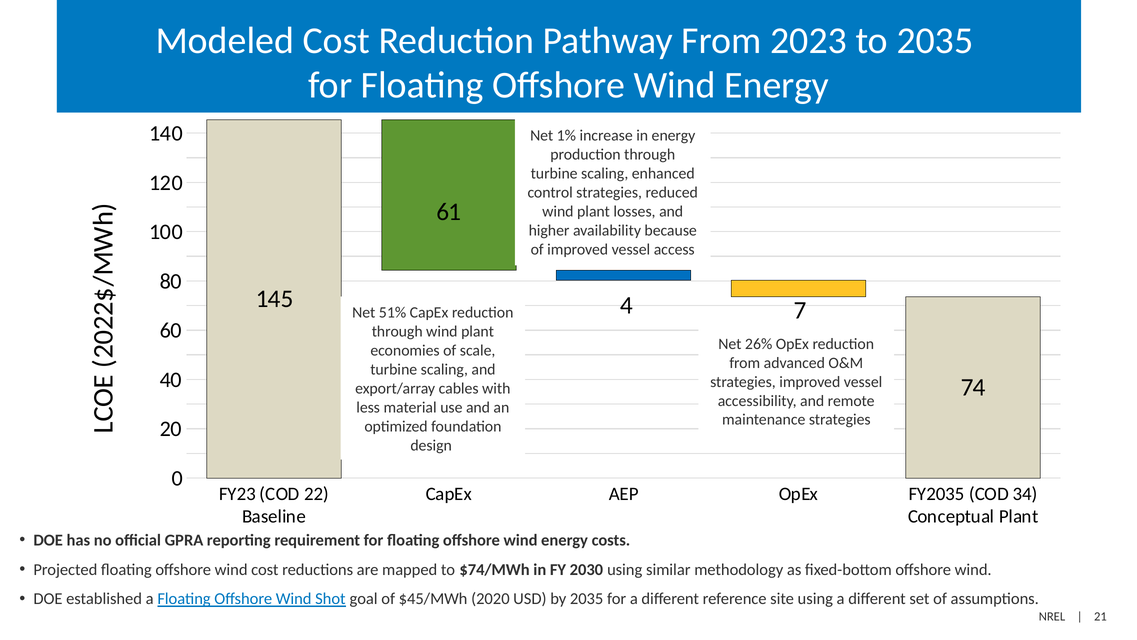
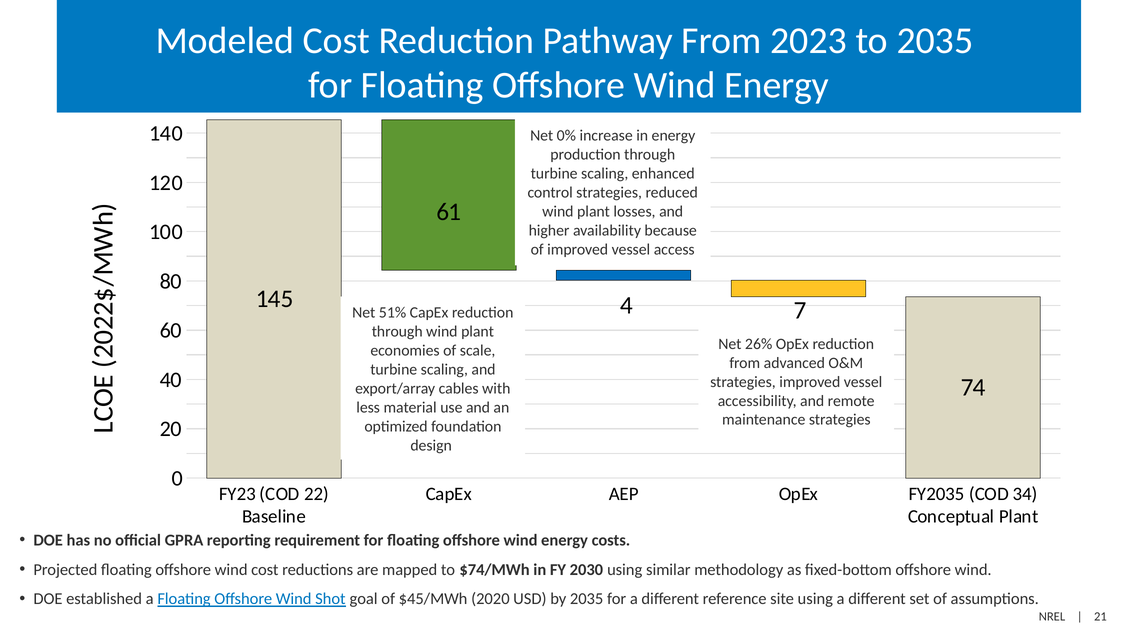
1%: 1% -> 0%
